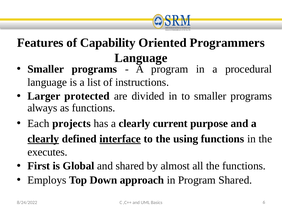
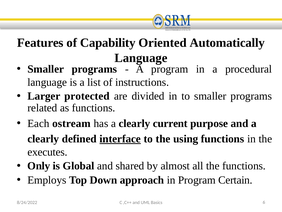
Programmers: Programmers -> Automatically
always: always -> related
projects: projects -> ostream
clearly at (43, 139) underline: present -> none
First: First -> Only
Program Shared: Shared -> Certain
